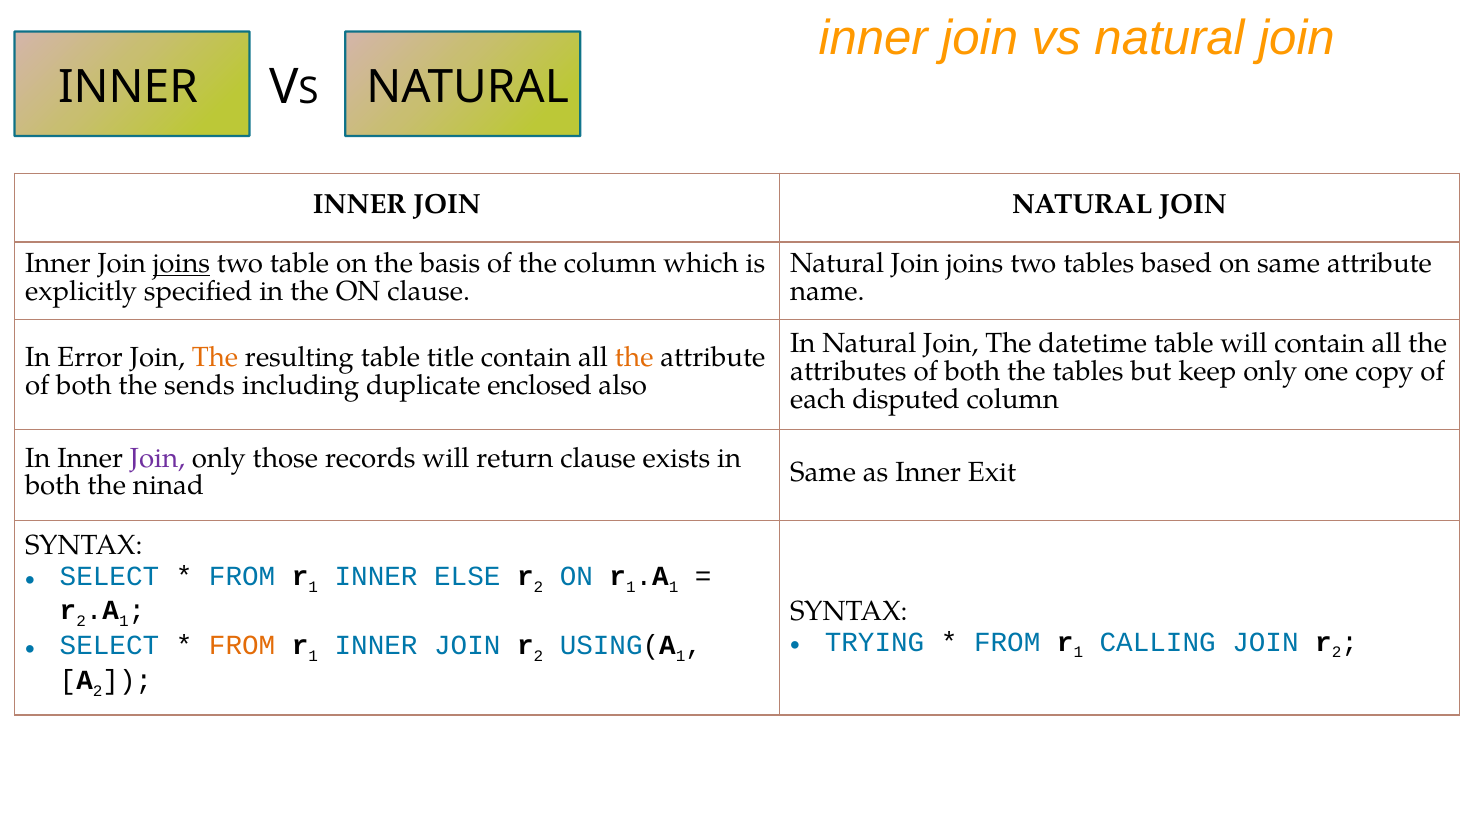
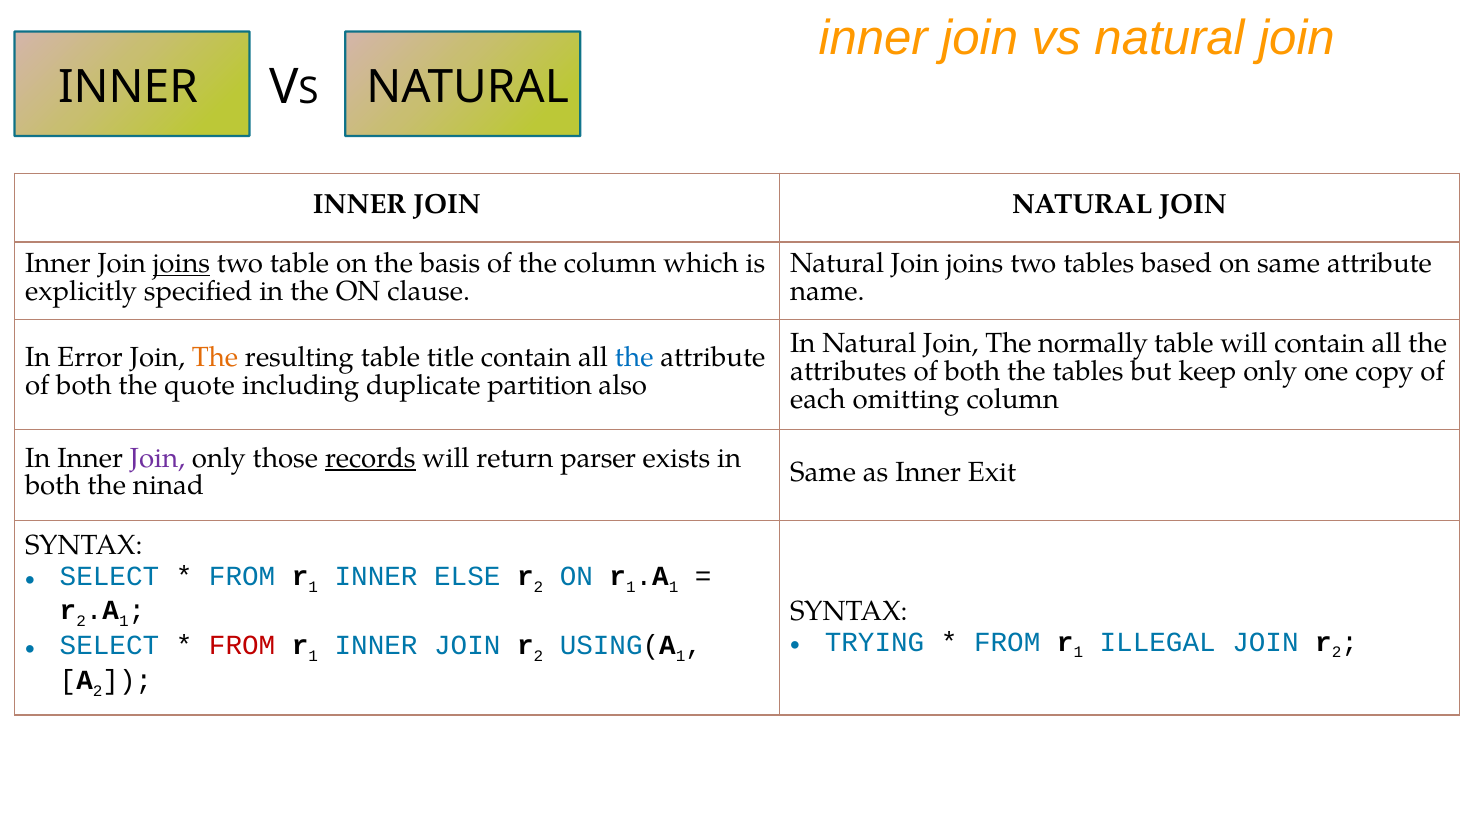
datetime: datetime -> normally
the at (634, 358) colour: orange -> blue
sends: sends -> quote
enclosed: enclosed -> partition
disputed: disputed -> omitting
records underline: none -> present
return clause: clause -> parser
CALLING: CALLING -> ILLEGAL
FROM at (242, 646) colour: orange -> red
